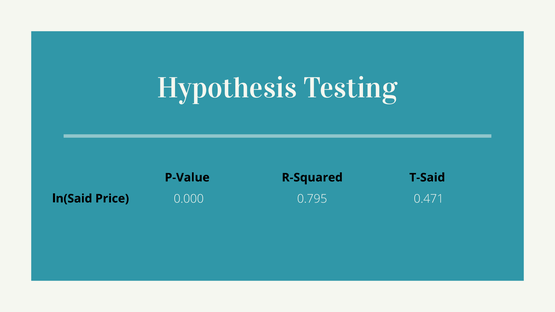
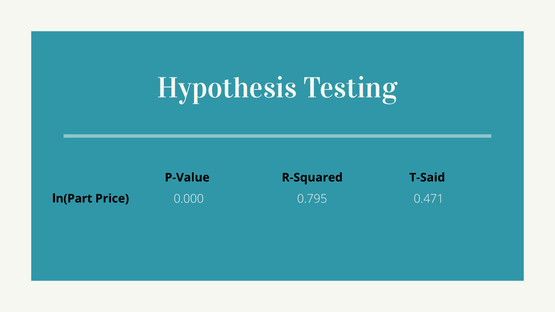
ln(Said: ln(Said -> ln(Part
